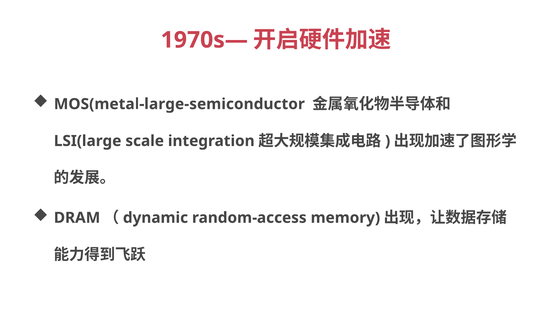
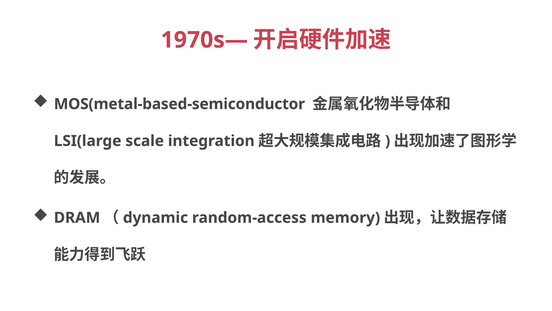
MOS(metal-large-semiconductor: MOS(metal-large-semiconductor -> MOS(metal-based-semiconductor
